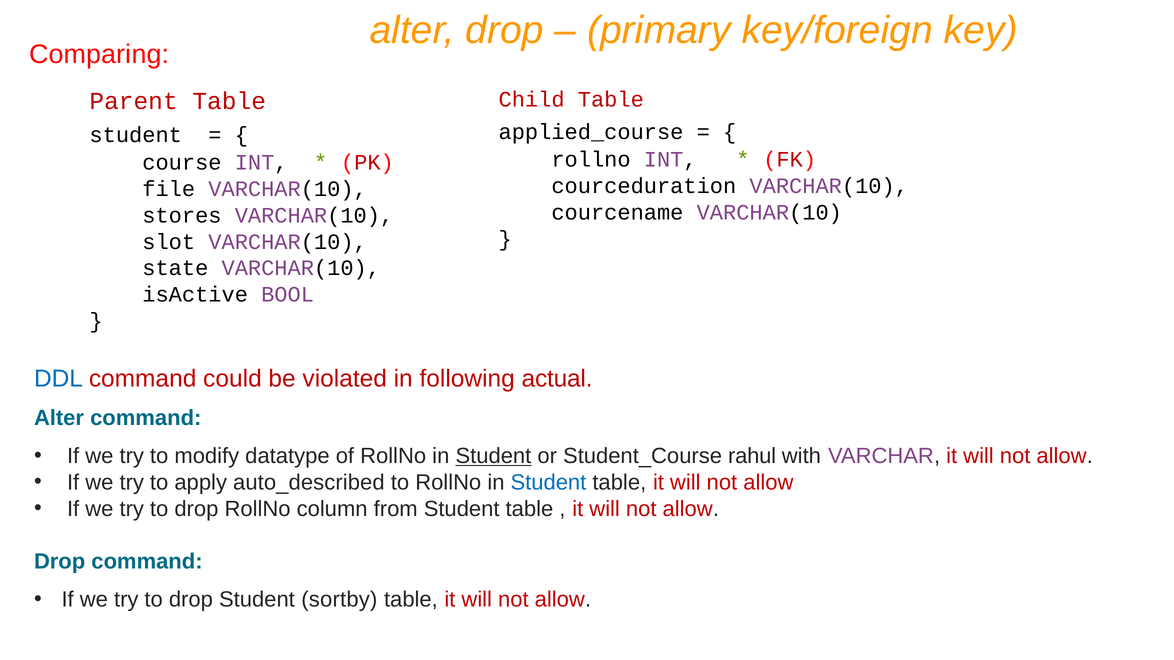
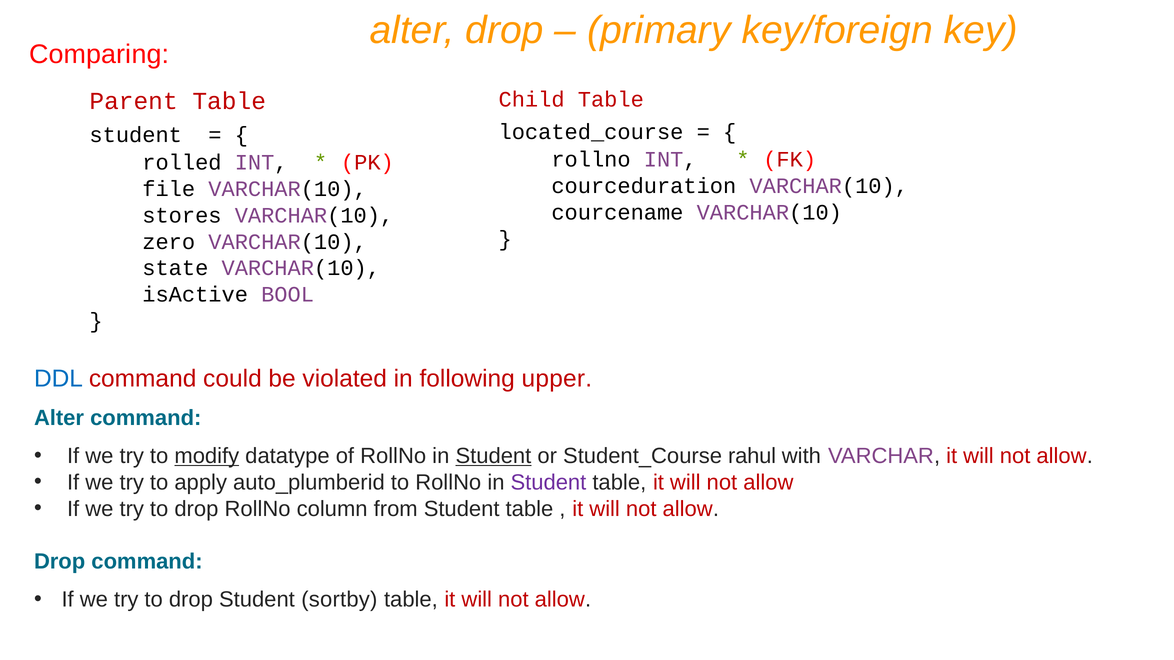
applied_course: applied_course -> located_course
course: course -> rolled
slot: slot -> zero
actual: actual -> upper
modify underline: none -> present
auto_described: auto_described -> auto_plumberid
Student at (548, 483) colour: blue -> purple
